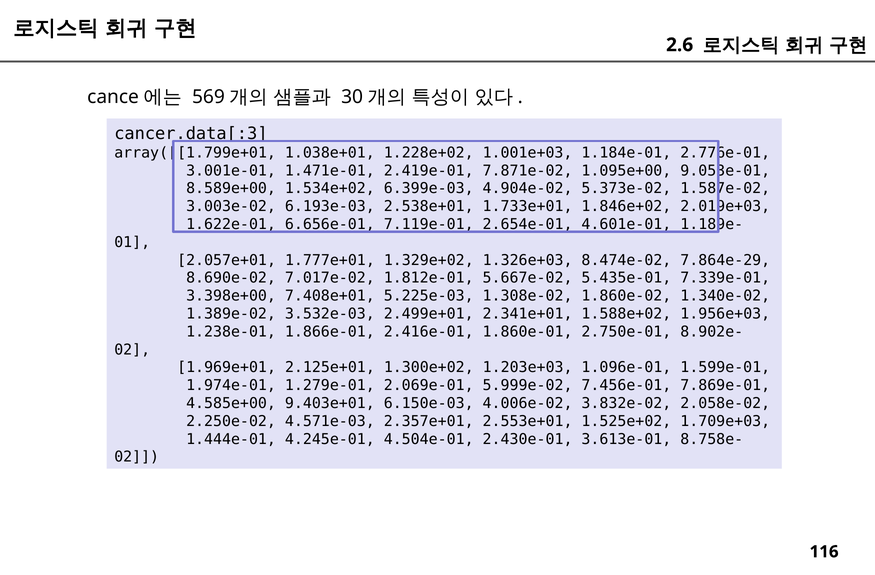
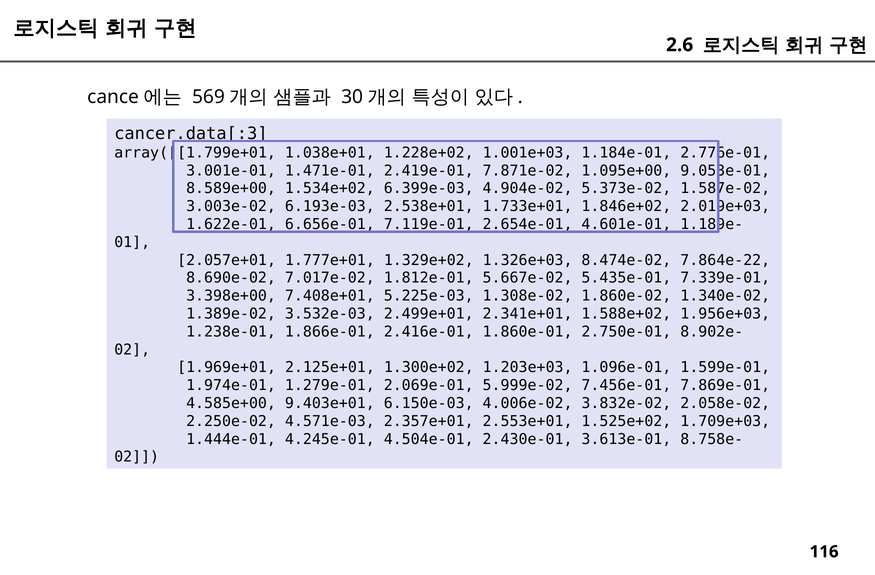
7.864e-29: 7.864e-29 -> 7.864e-22
